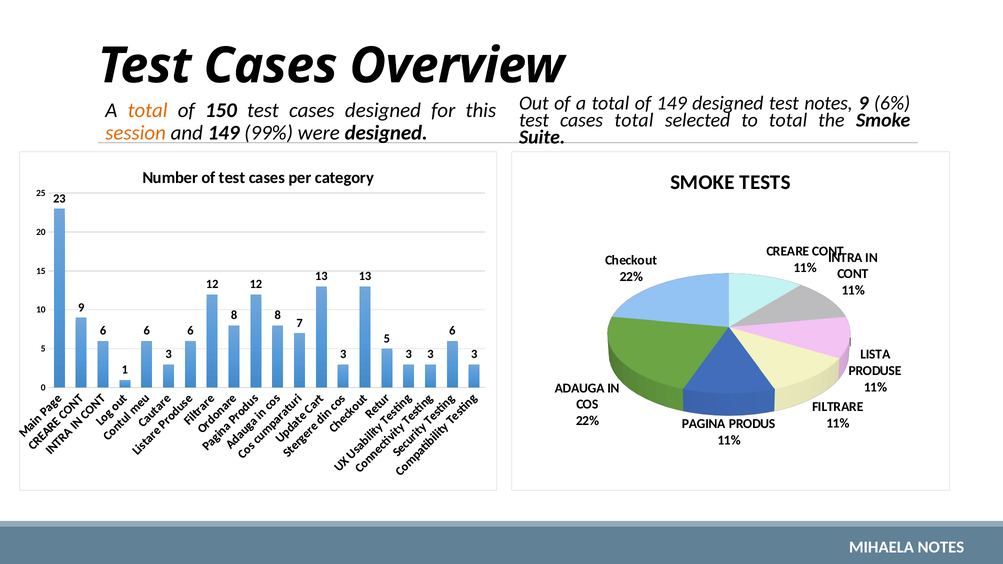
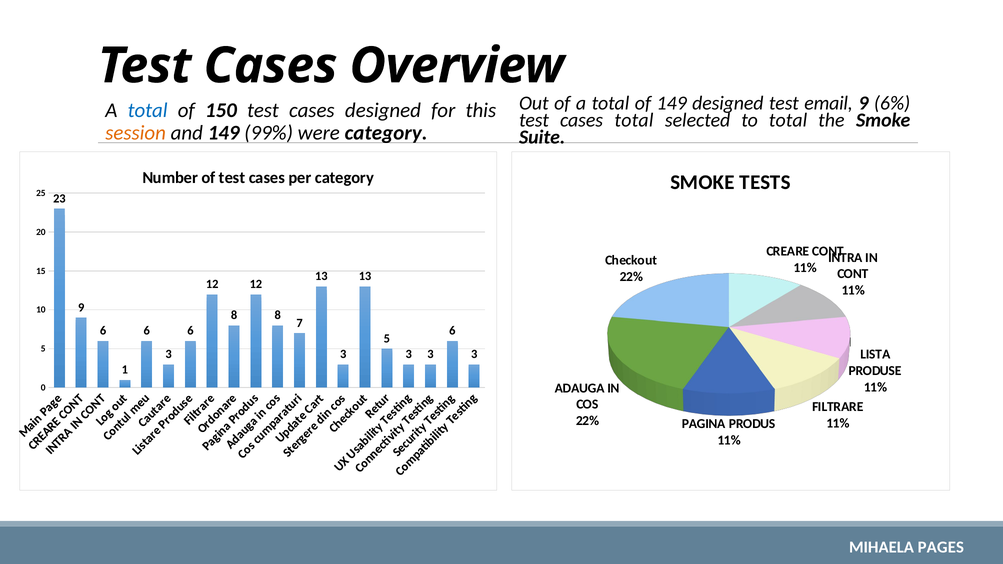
test notes: notes -> email
total at (148, 110) colour: orange -> blue
were designed: designed -> category
MIHAELA NOTES: NOTES -> PAGES
